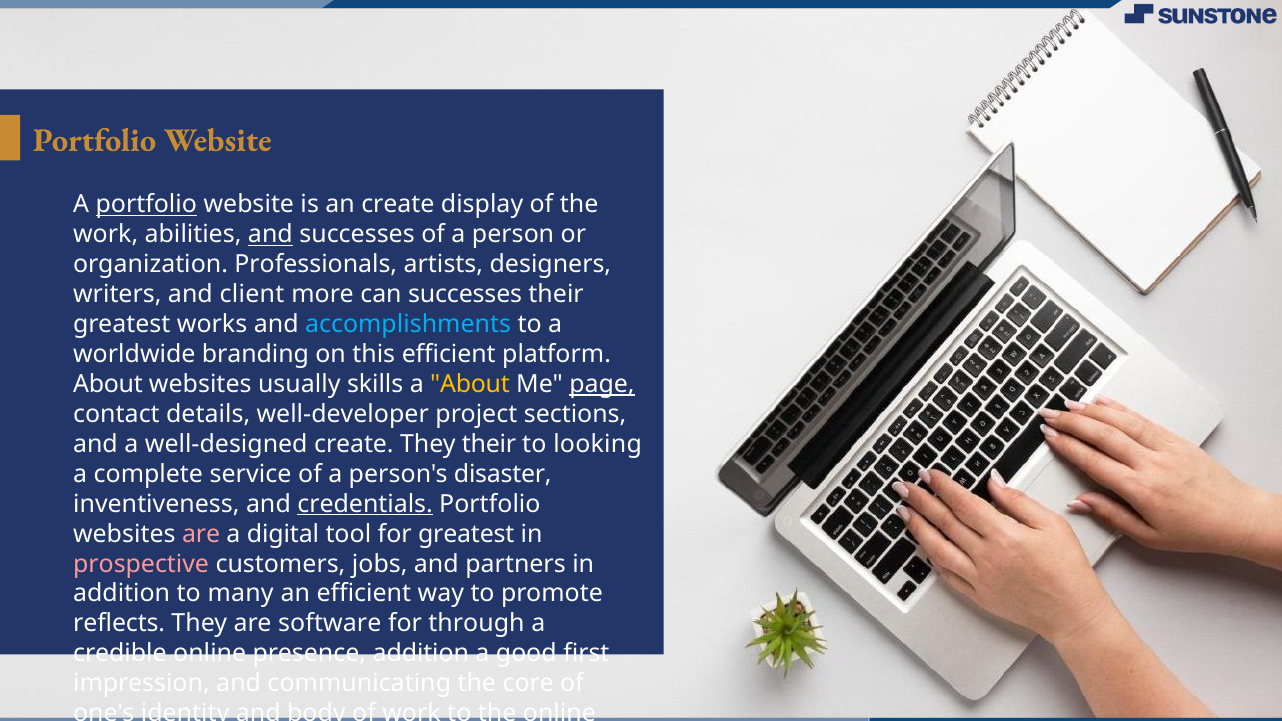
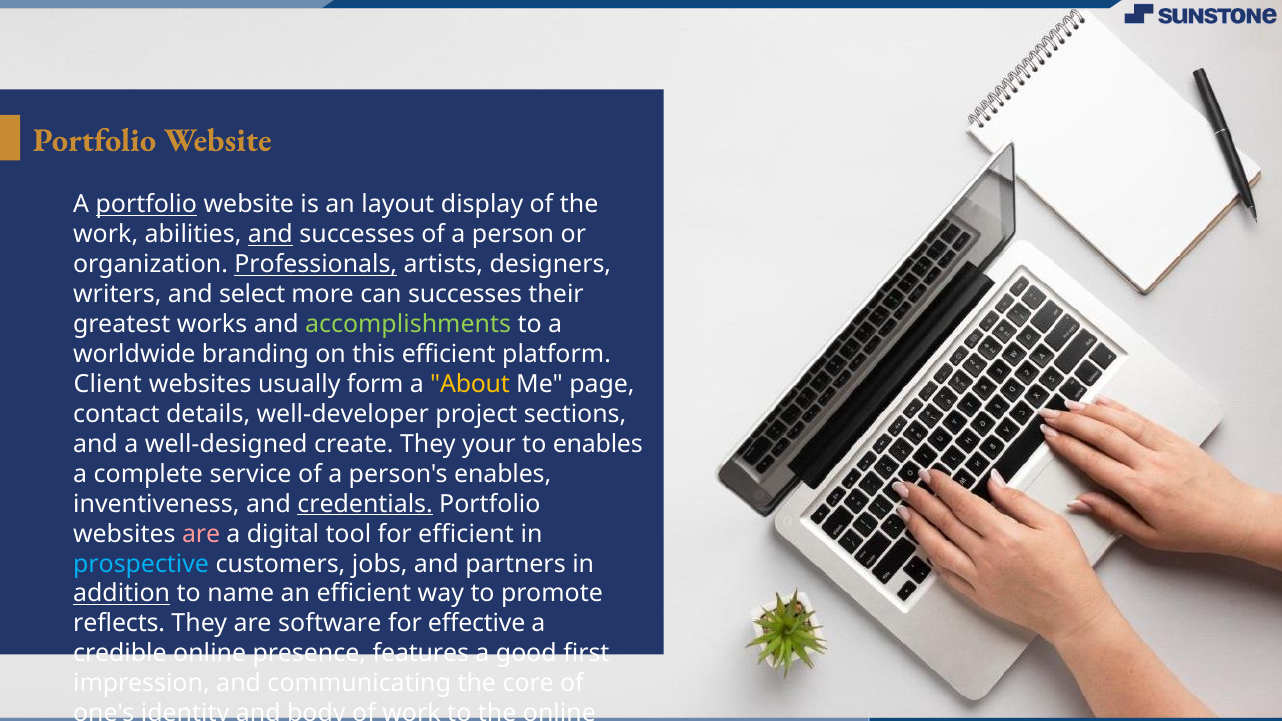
an create: create -> layout
Professionals underline: none -> present
client: client -> select
accomplishments colour: light blue -> light green
About at (108, 384): About -> Client
skills: skills -> form
page underline: present -> none
They their: their -> your
to looking: looking -> enables
person's disaster: disaster -> enables
for greatest: greatest -> efficient
prospective colour: pink -> light blue
addition at (122, 594) underline: none -> present
many: many -> name
through: through -> effective
presence addition: addition -> features
